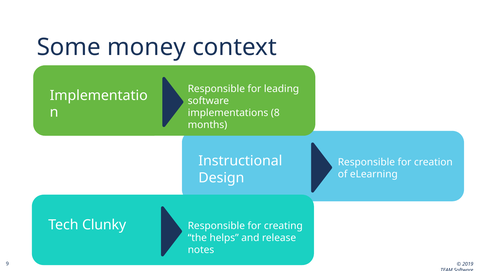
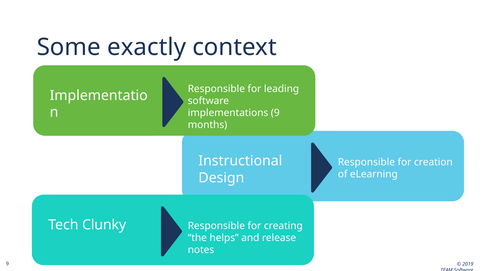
money: money -> exactly
implementations 8: 8 -> 9
